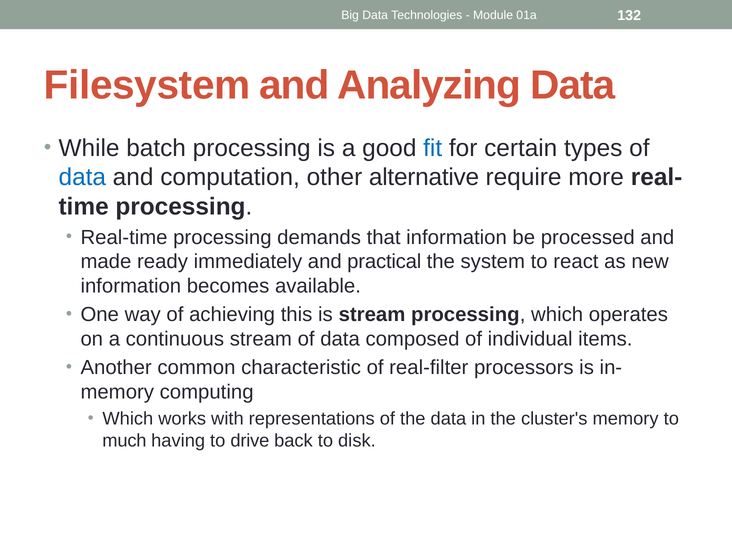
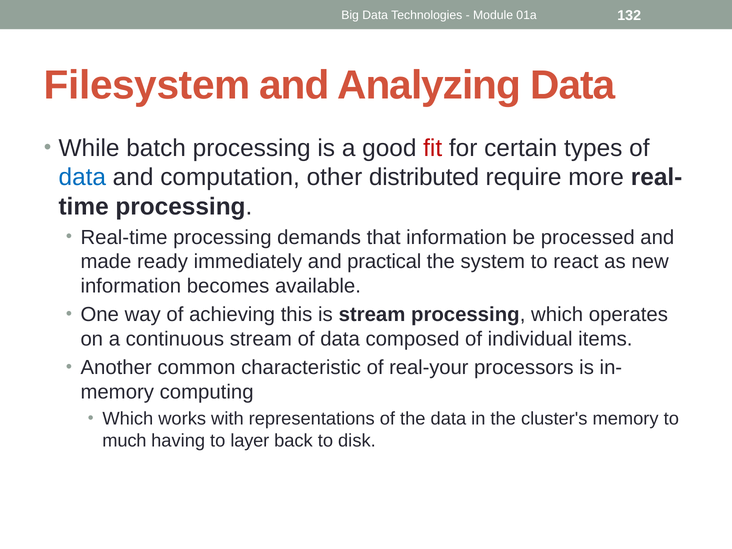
fit colour: blue -> red
alternative: alternative -> distributed
real-filter: real-filter -> real-your
drive: drive -> layer
